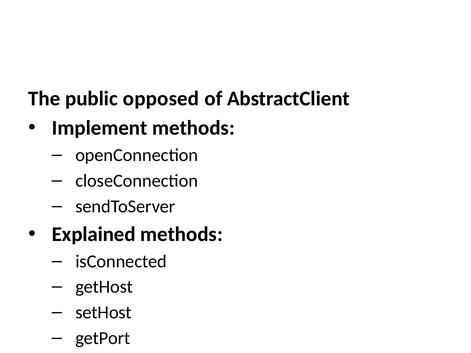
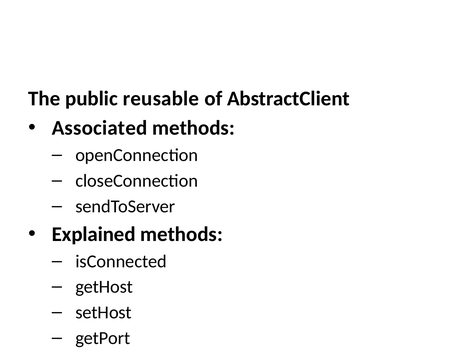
opposed: opposed -> reusable
Implement: Implement -> Associated
